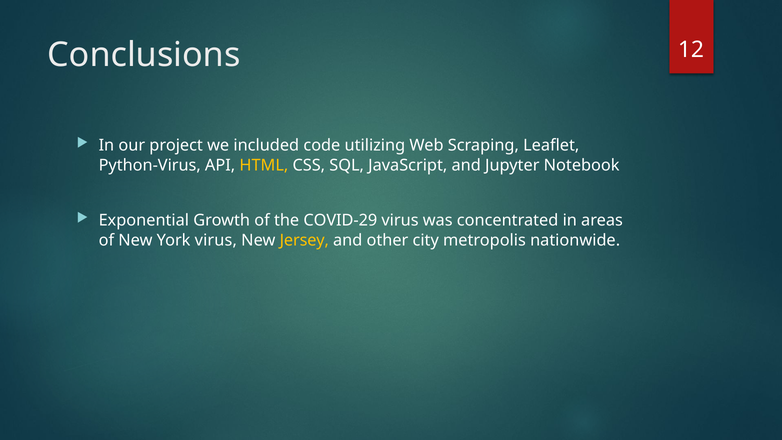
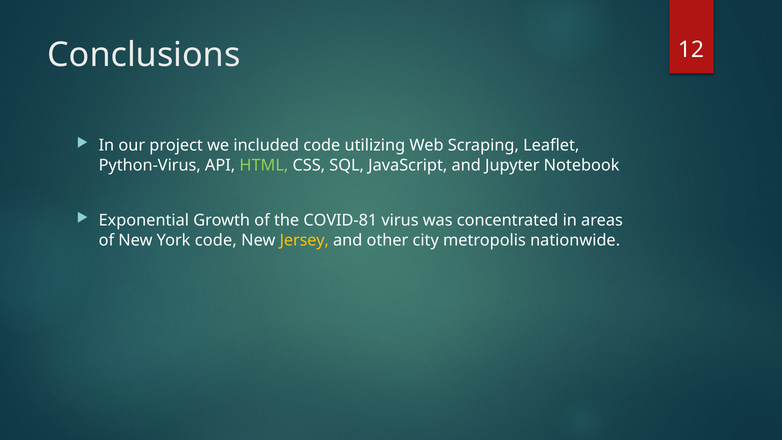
HTML colour: yellow -> light green
COVID-29: COVID-29 -> COVID-81
York virus: virus -> code
